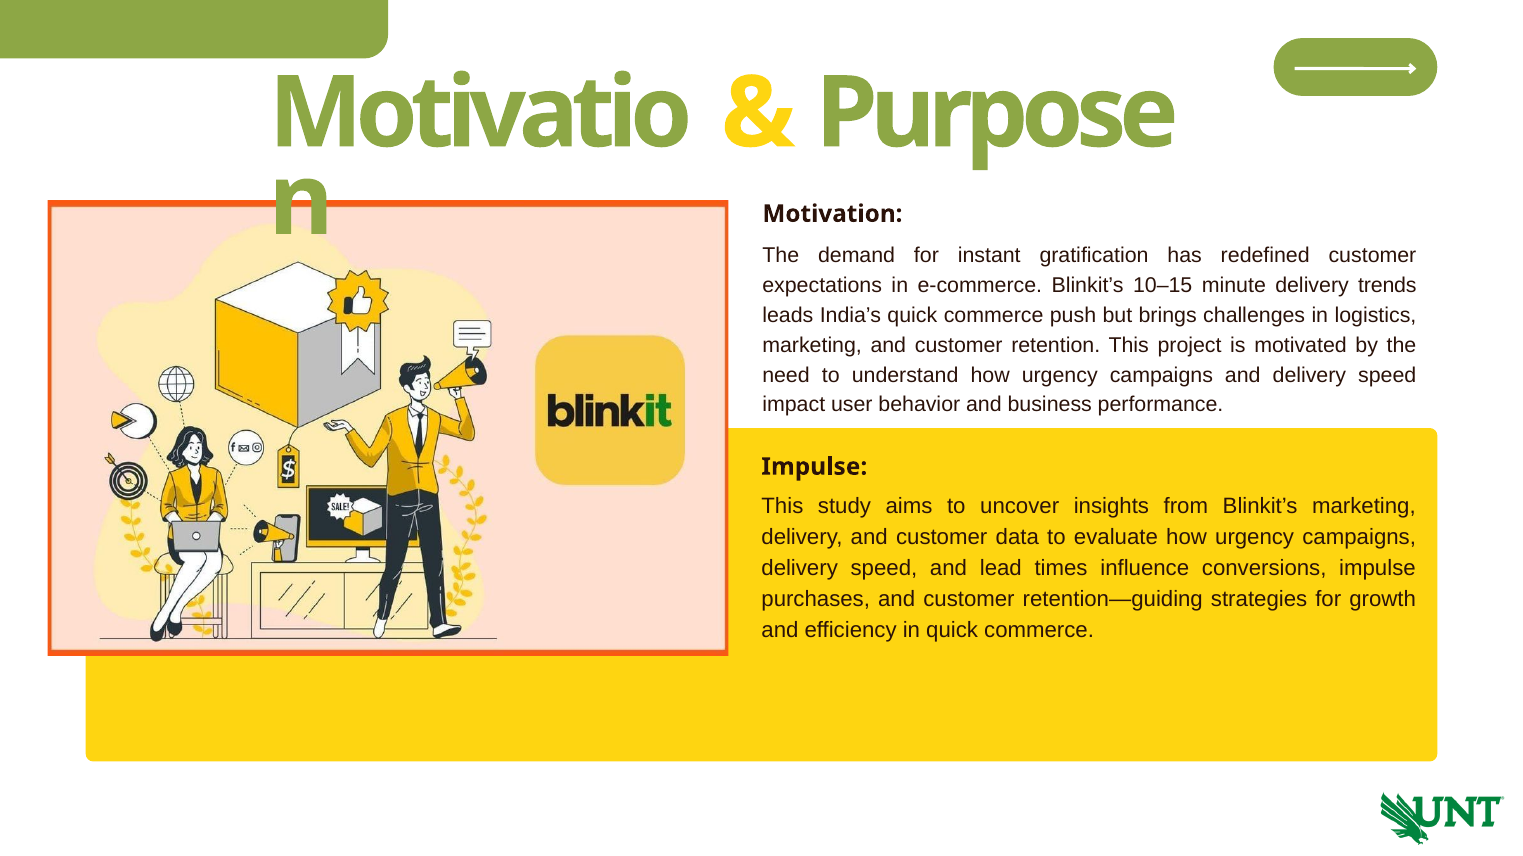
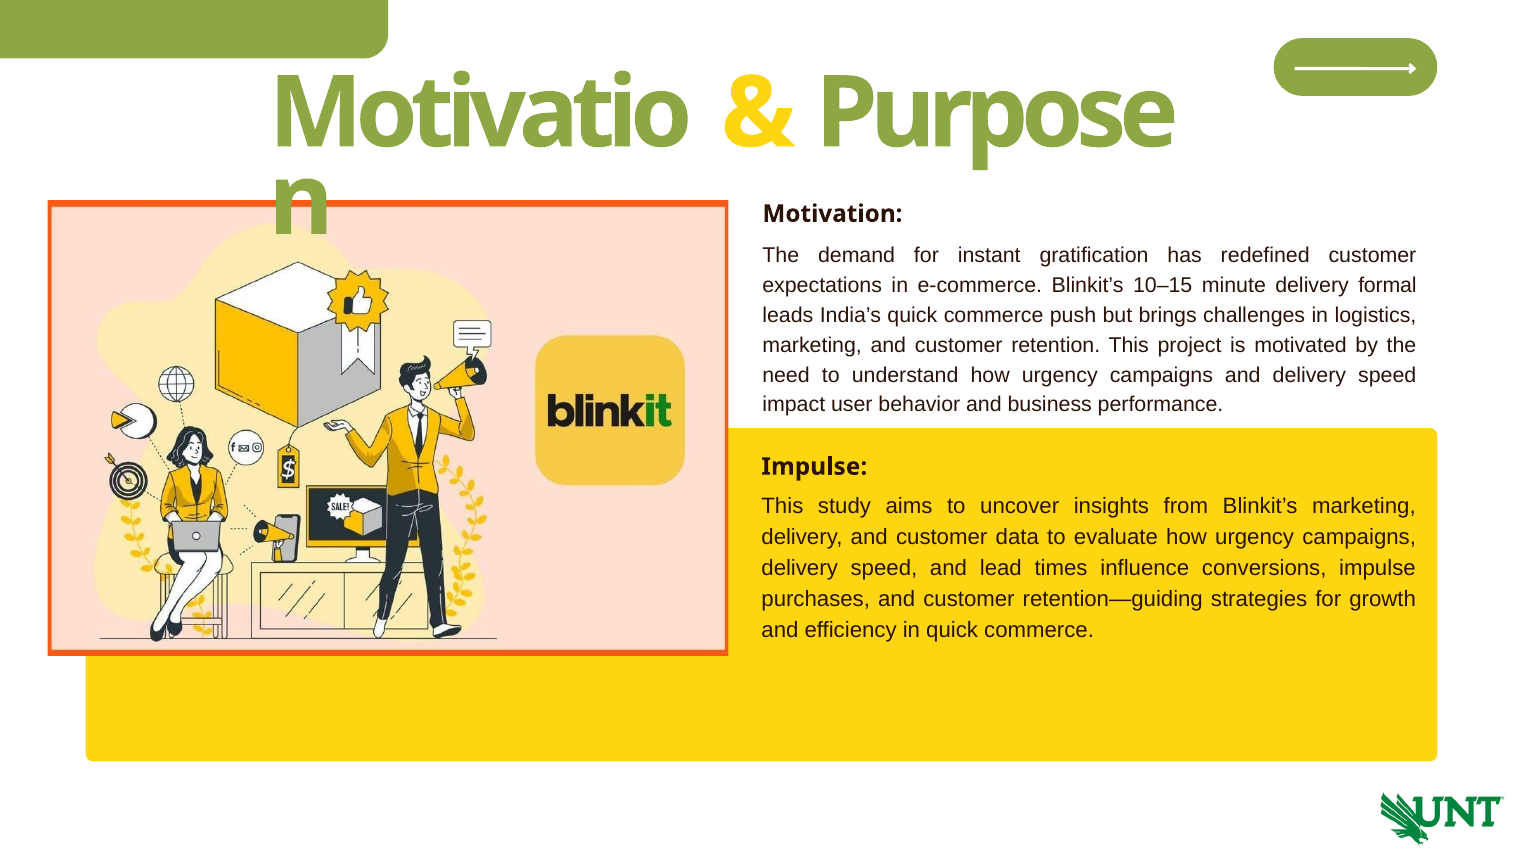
trends: trends -> formal
